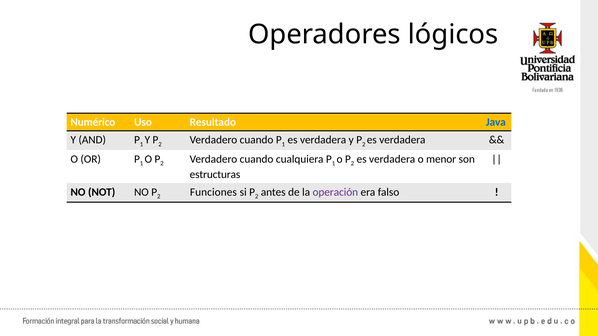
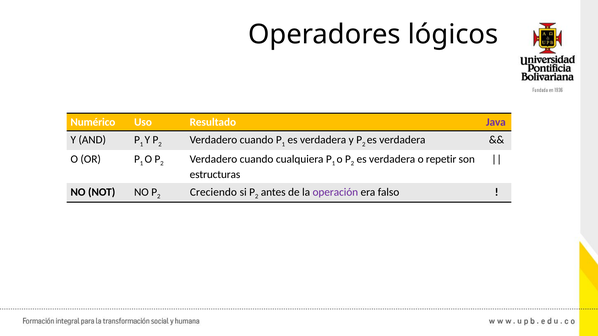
Java colour: blue -> purple
menor: menor -> repetir
Funciones: Funciones -> Creciendo
